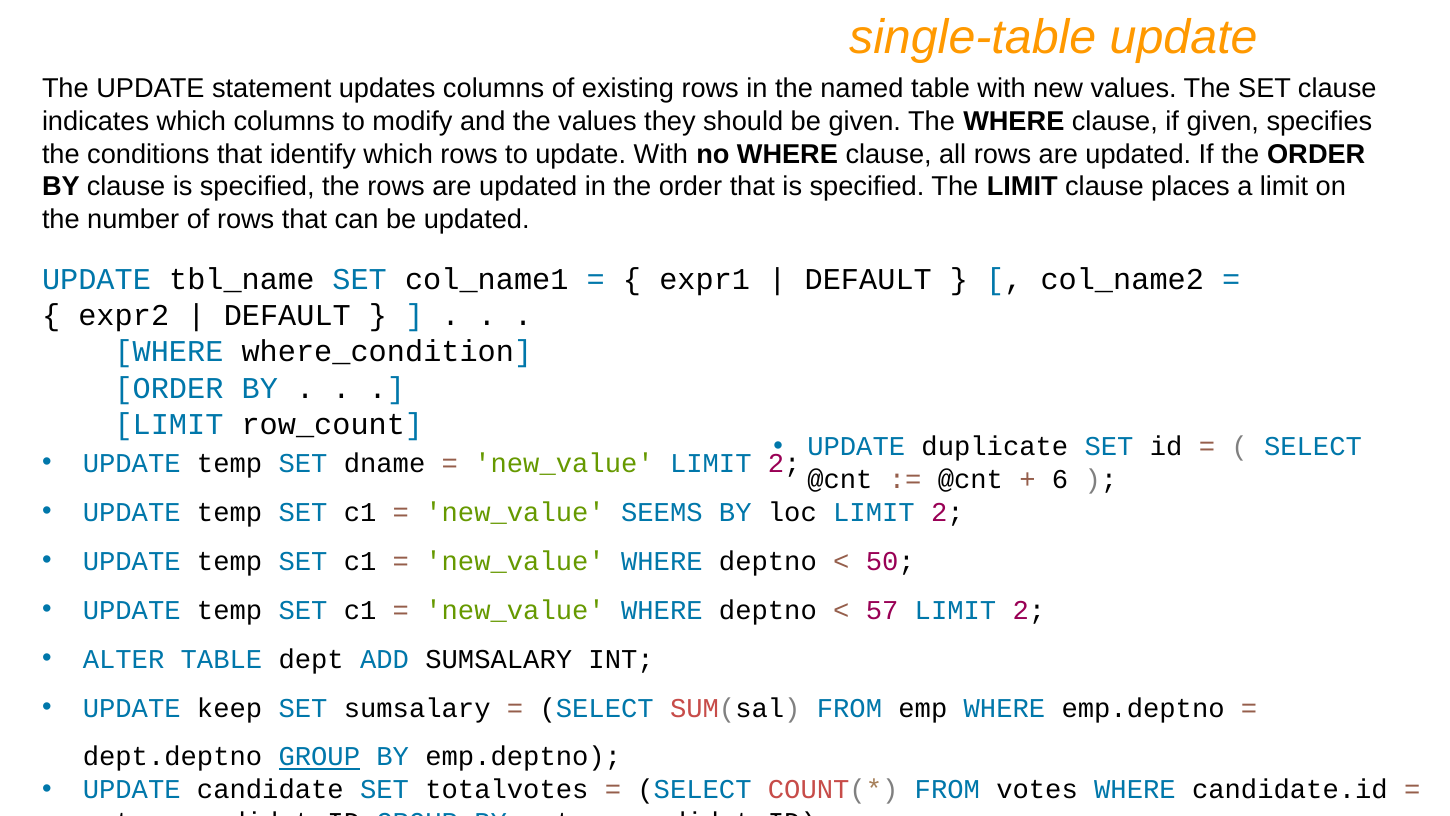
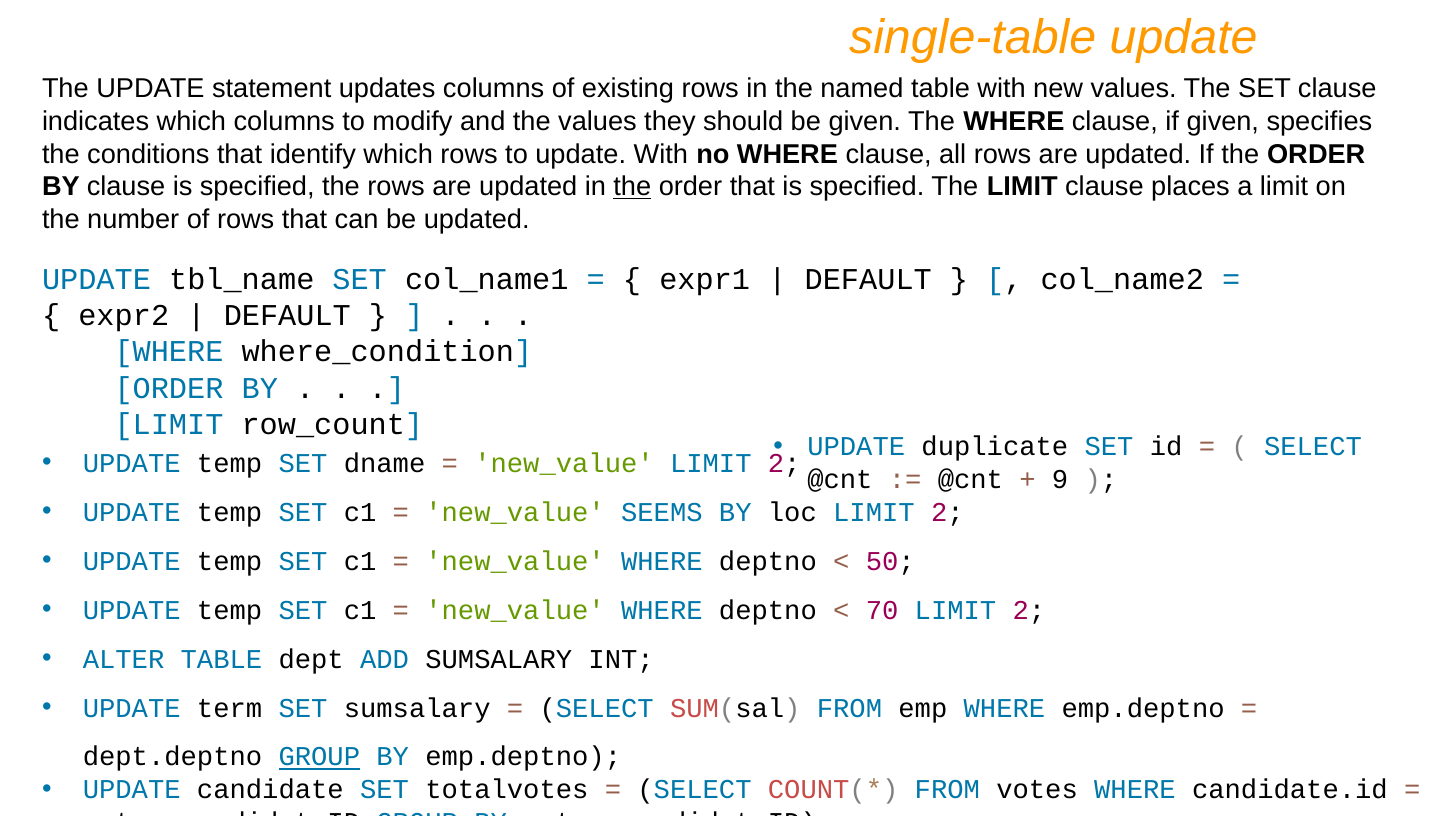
the at (632, 187) underline: none -> present
6: 6 -> 9
57: 57 -> 70
keep: keep -> term
